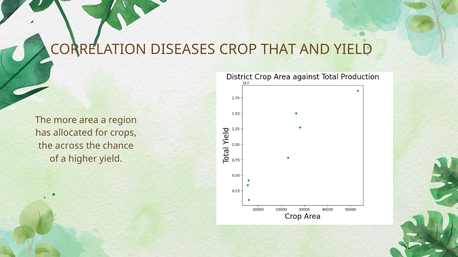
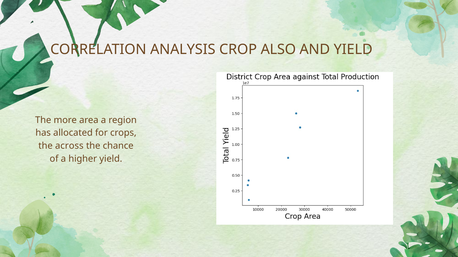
DISEASES: DISEASES -> ANALYSIS
THAT: THAT -> ALSO
